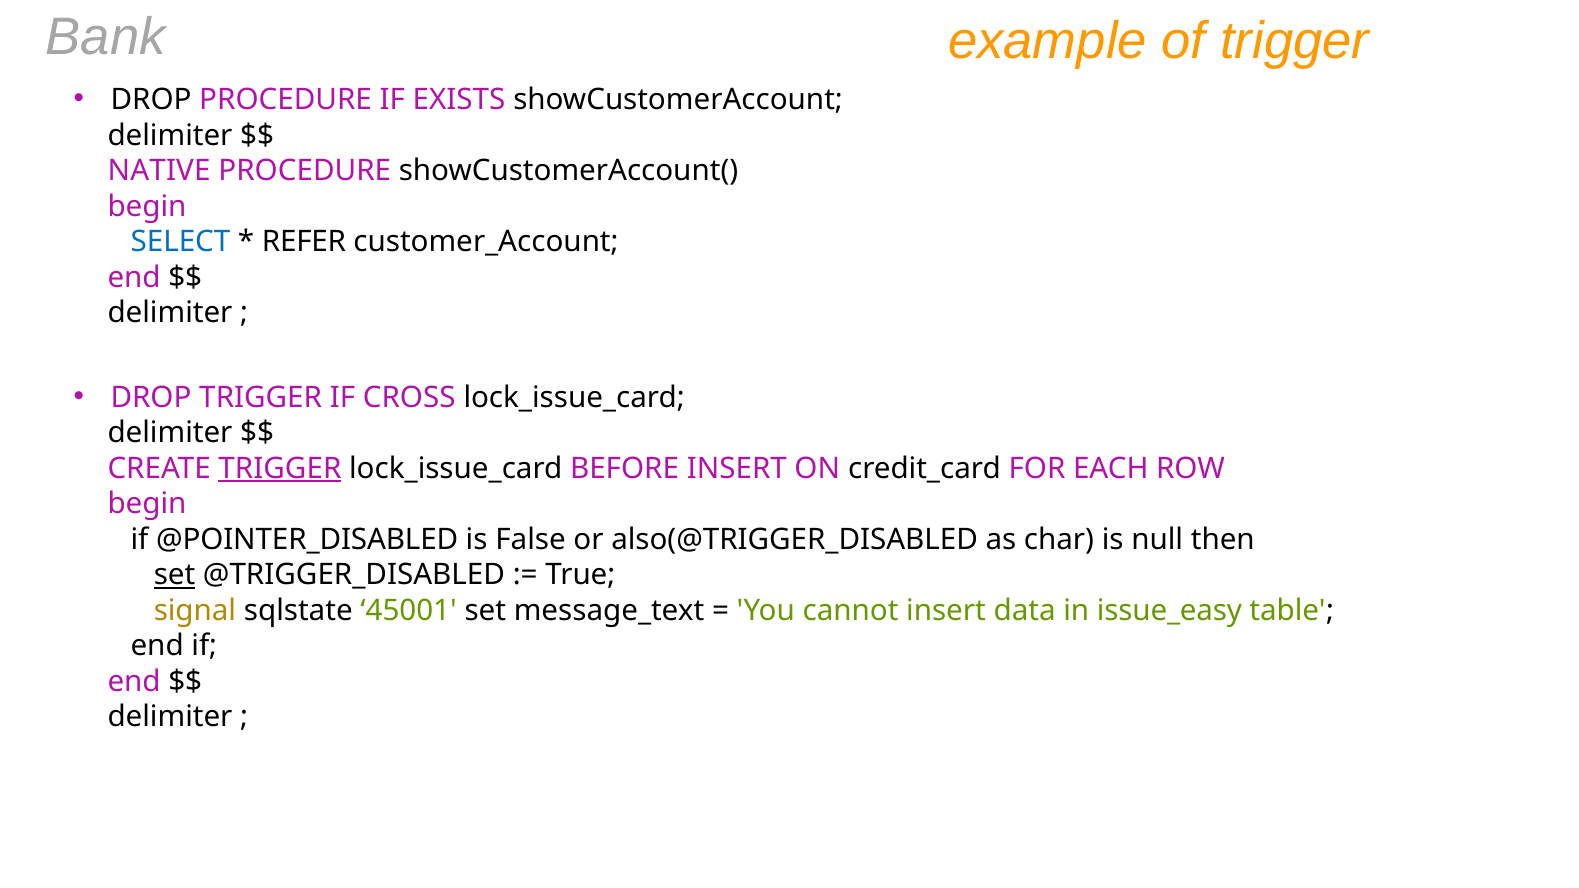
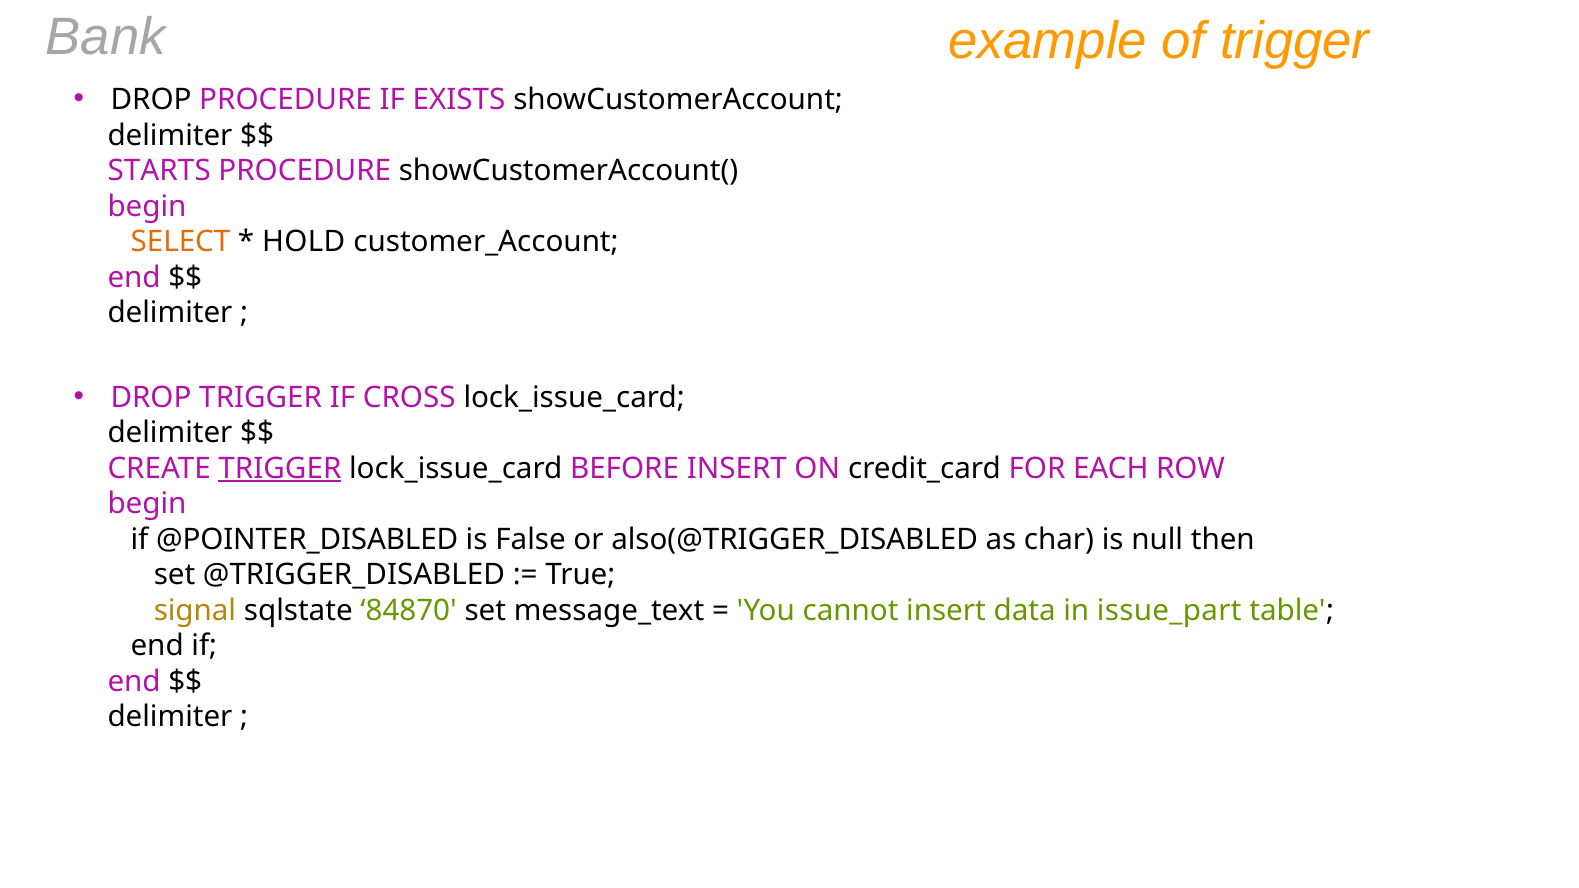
NATIVE: NATIVE -> STARTS
SELECT colour: blue -> orange
REFER: REFER -> HOLD
set at (174, 575) underline: present -> none
45001: 45001 -> 84870
issue_easy: issue_easy -> issue_part
